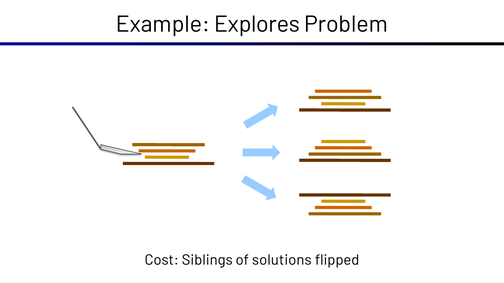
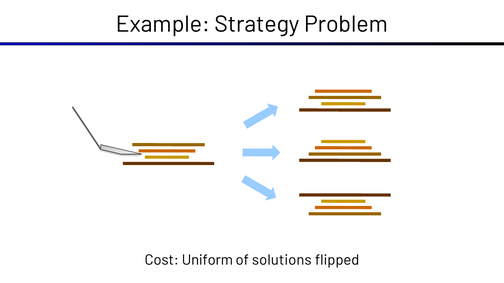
Explores: Explores -> Strategy
Siblings: Siblings -> Uniform
